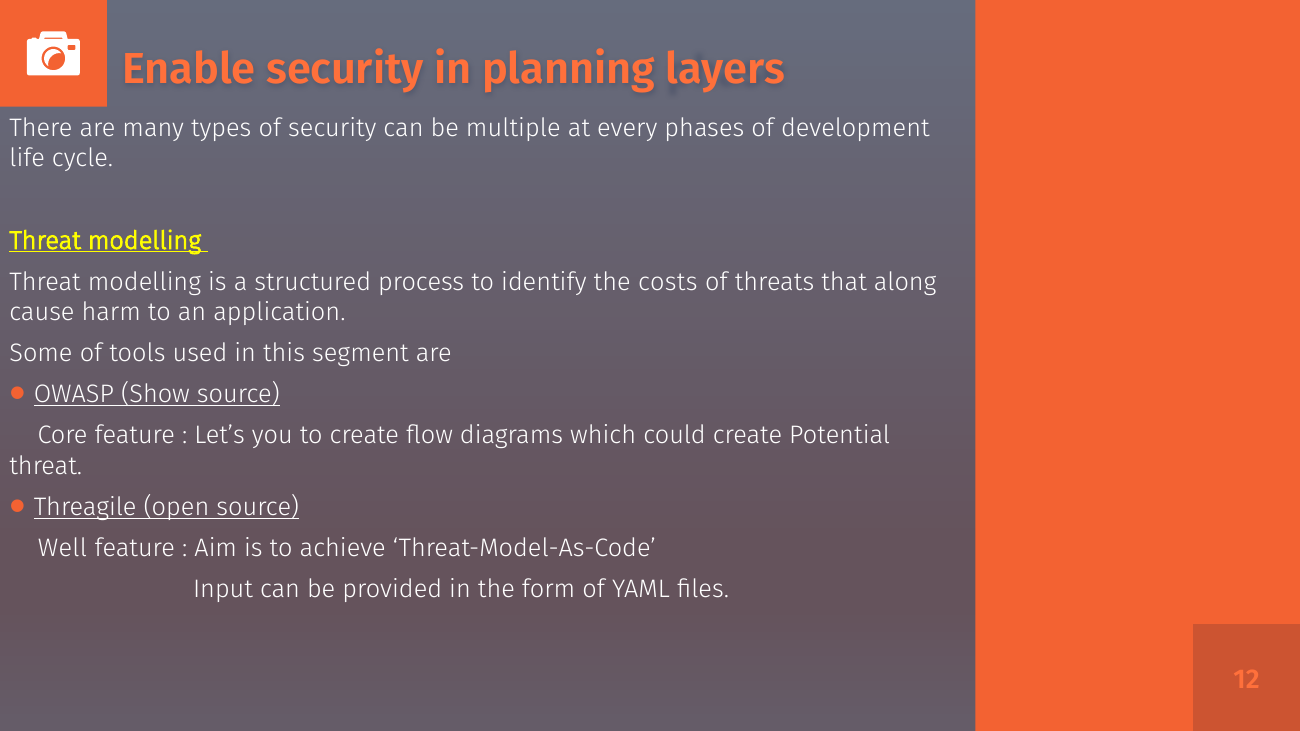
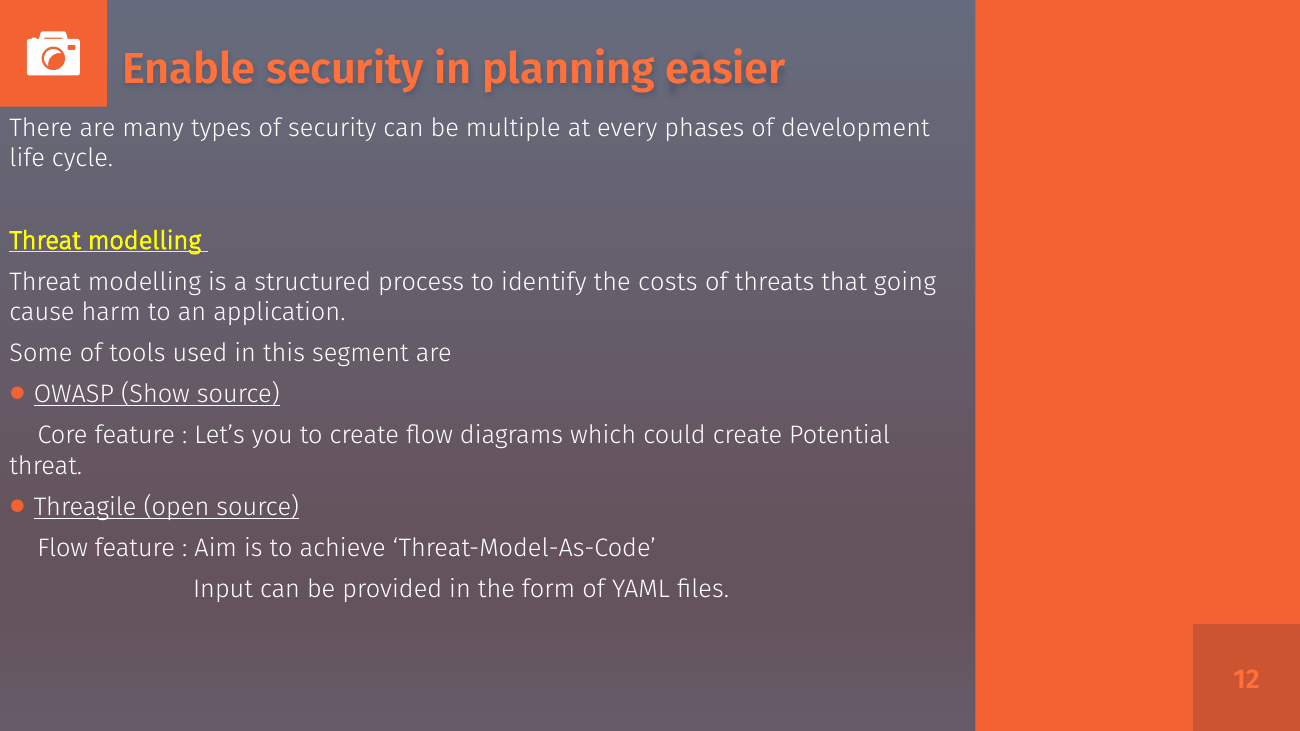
layers: layers -> easier
along: along -> going
Well at (62, 549): Well -> Flow
